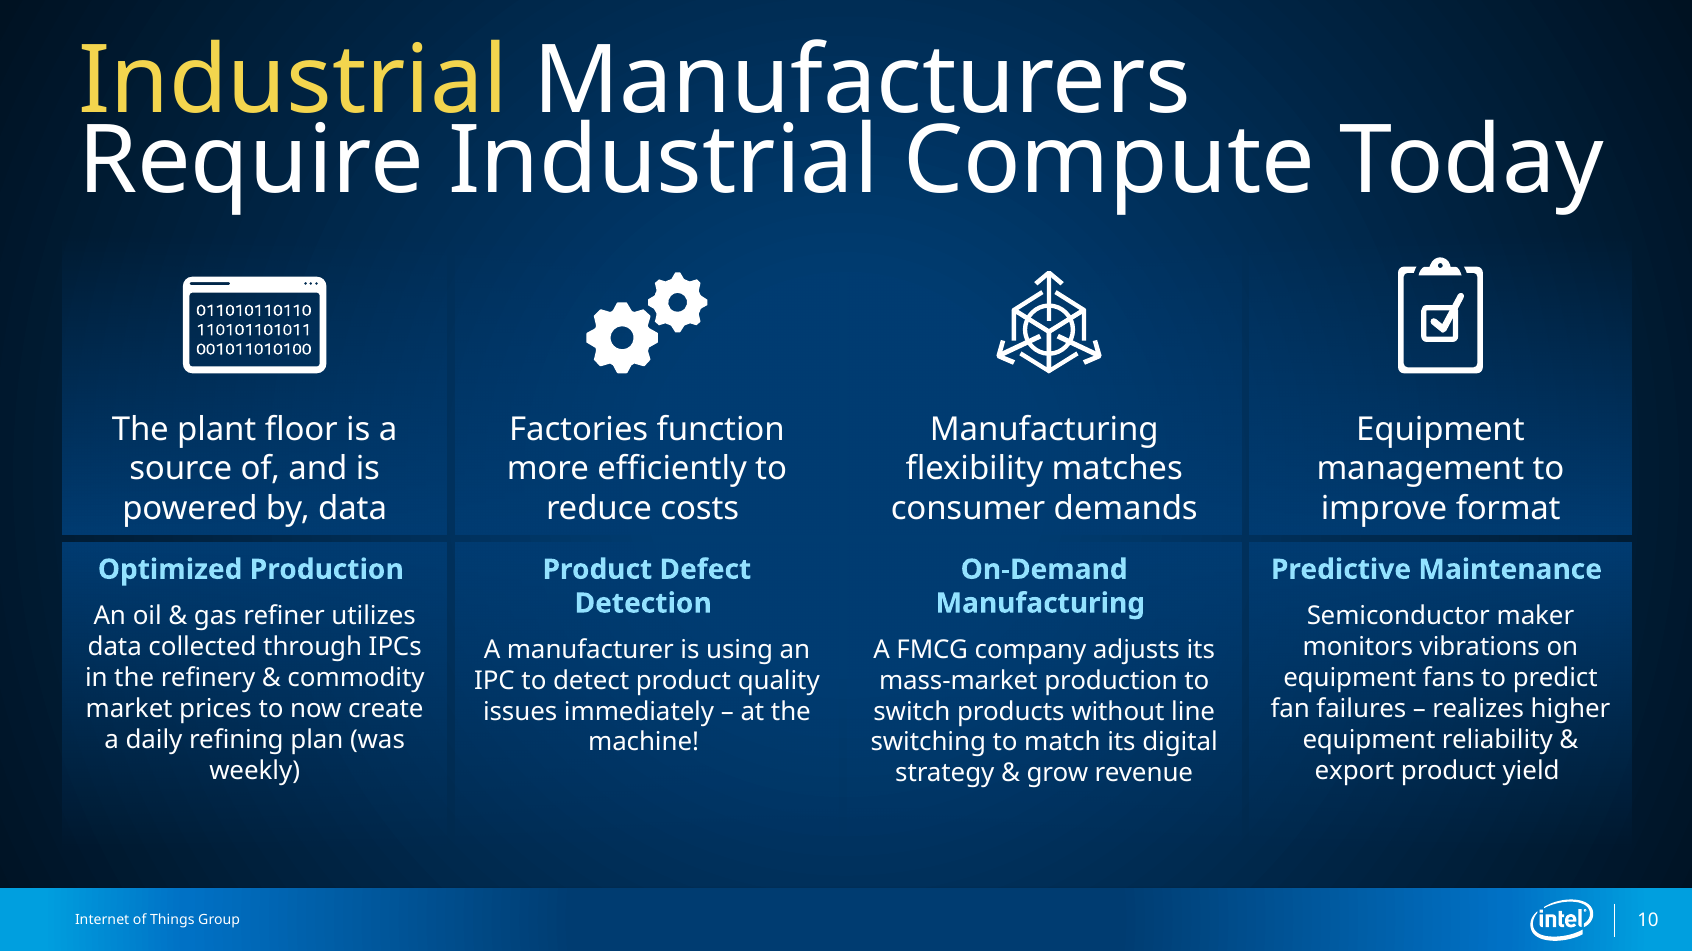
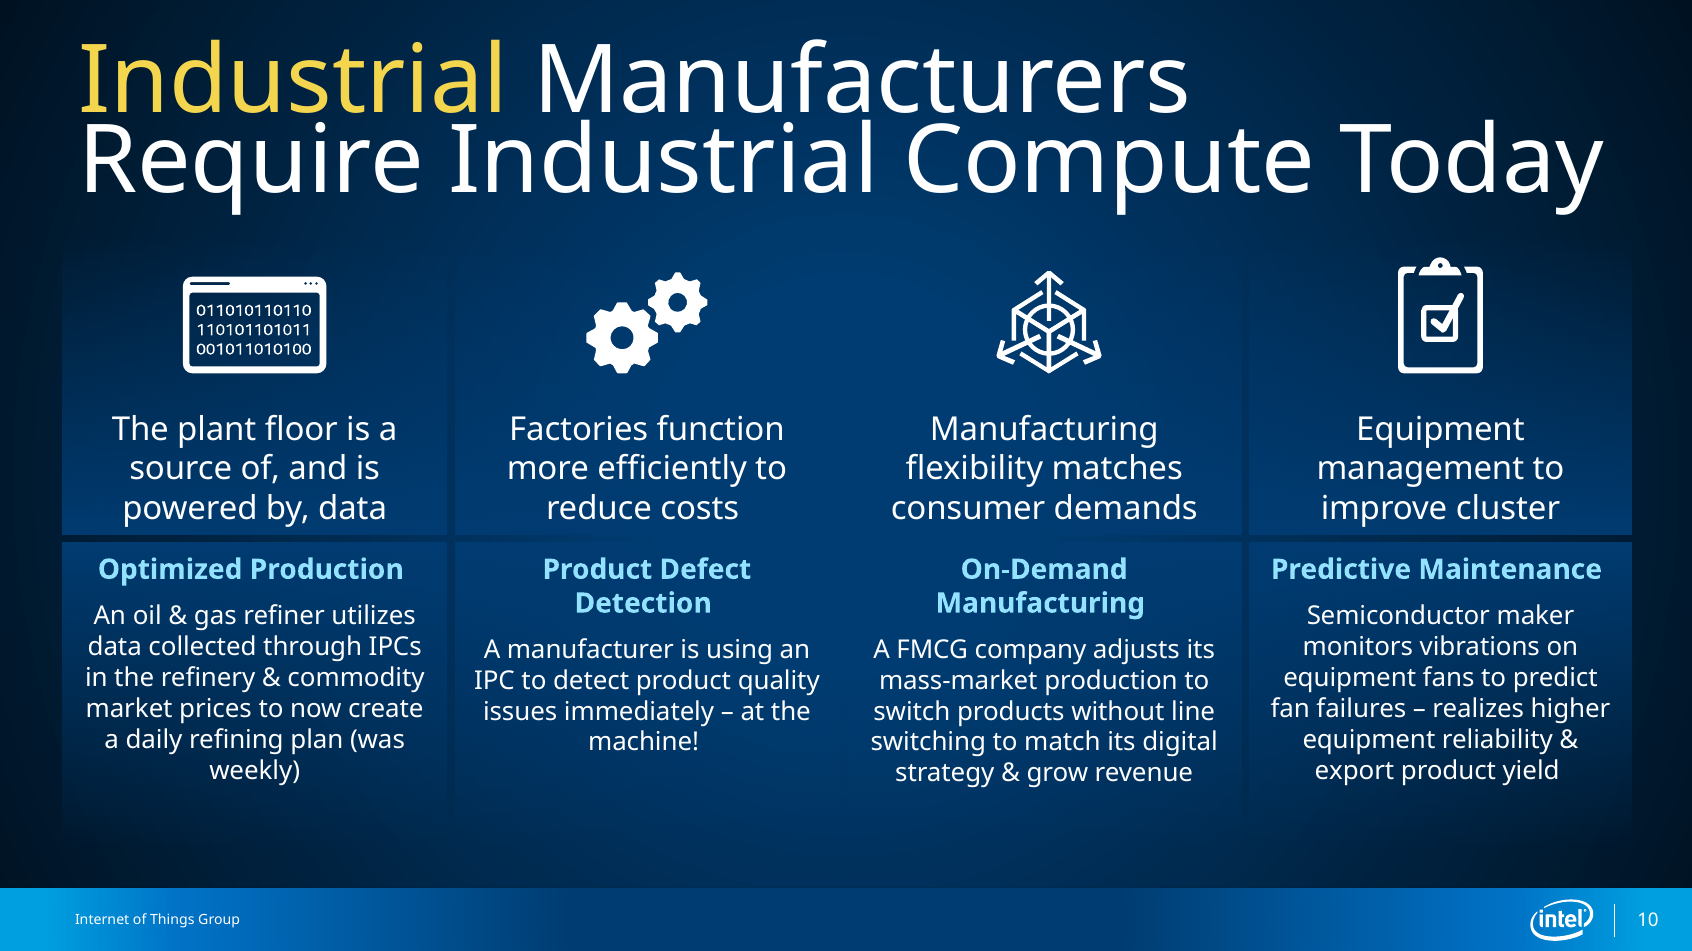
format: format -> cluster
